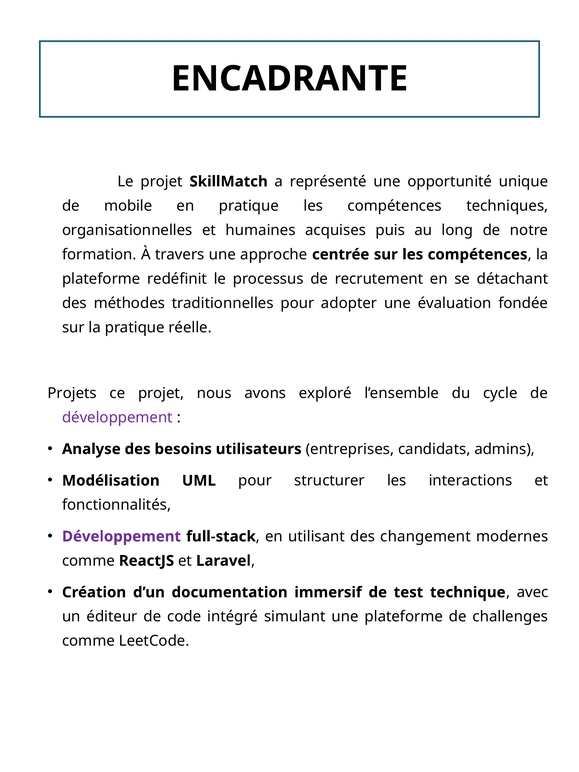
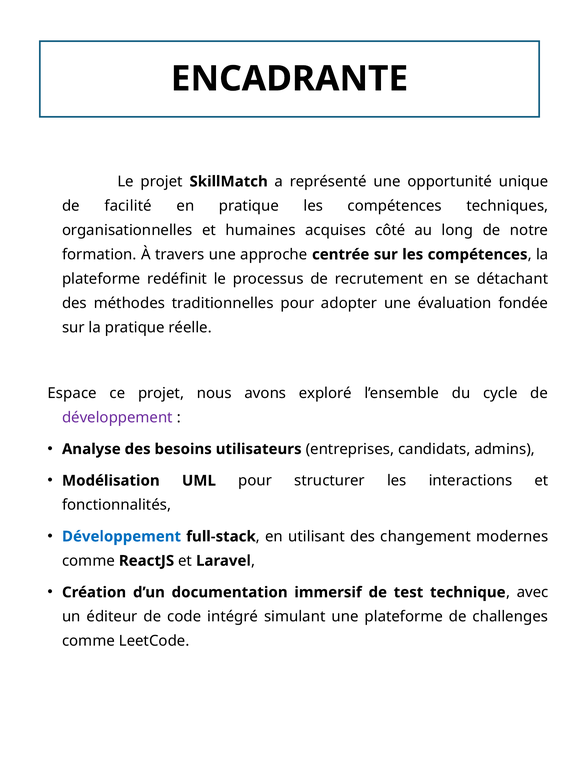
mobile: mobile -> facilité
puis: puis -> côté
Projets: Projets -> Espace
Développement at (122, 537) colour: purple -> blue
